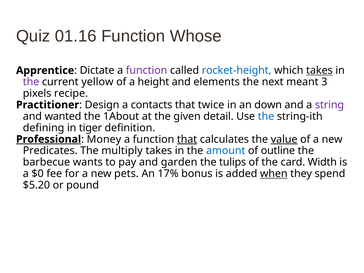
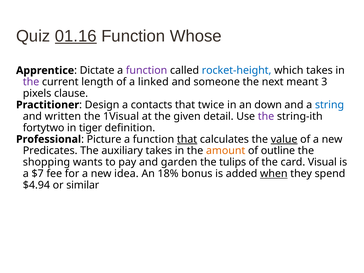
01.16 underline: none -> present
takes at (319, 70) underline: present -> none
yellow: yellow -> length
height: height -> linked
elements: elements -> someone
recipe: recipe -> clause
string colour: purple -> blue
wanted: wanted -> written
1About: 1About -> 1Visual
the at (266, 116) colour: blue -> purple
defining: defining -> fortytwo
Professional underline: present -> none
Money: Money -> Picture
multiply: multiply -> auxiliary
amount colour: blue -> orange
barbecue: barbecue -> shopping
Width: Width -> Visual
$0: $0 -> $7
pets: pets -> idea
17%: 17% -> 18%
$5.20: $5.20 -> $4.94
pound: pound -> similar
